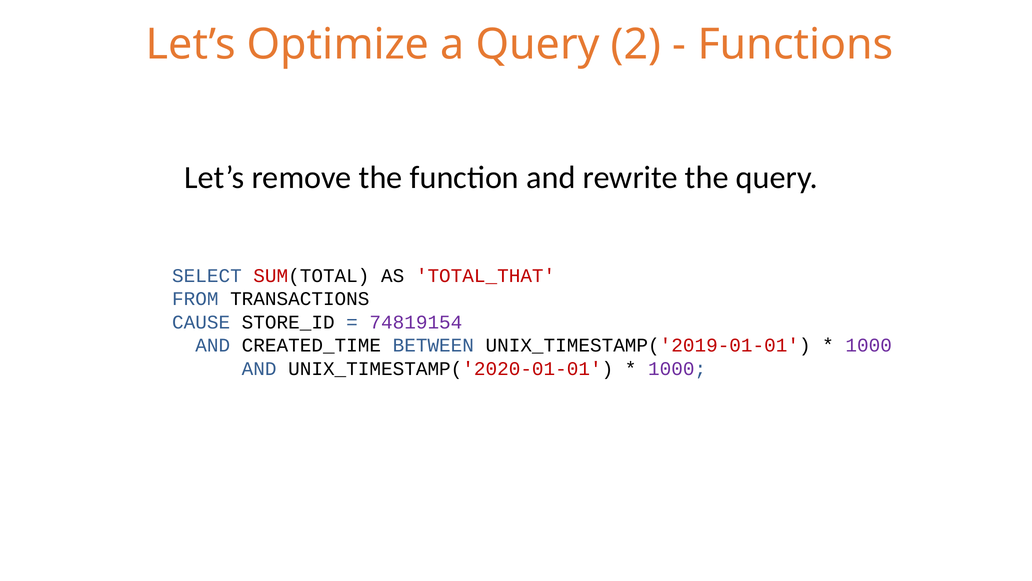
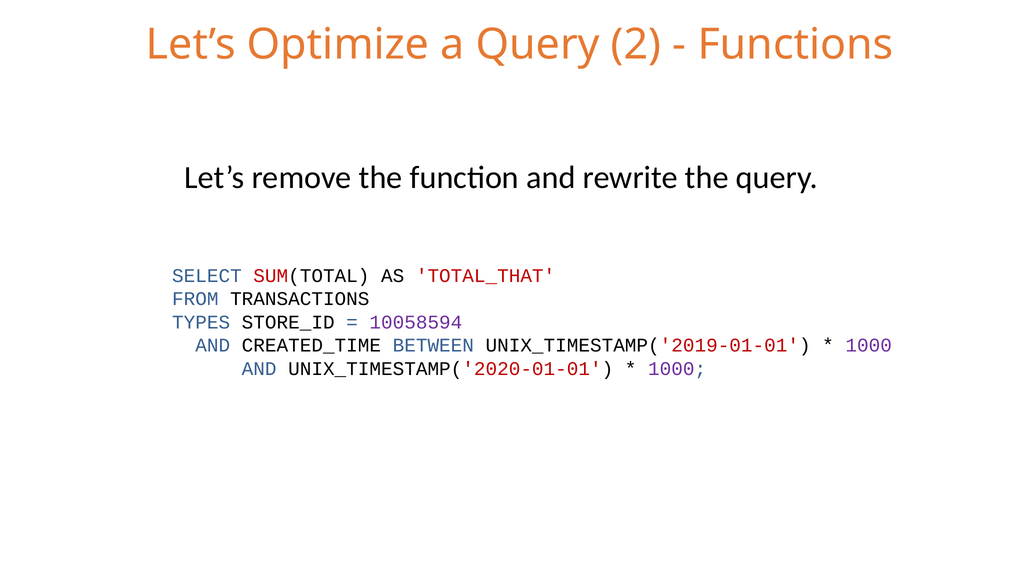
CAUSE: CAUSE -> TYPES
74819154: 74819154 -> 10058594
